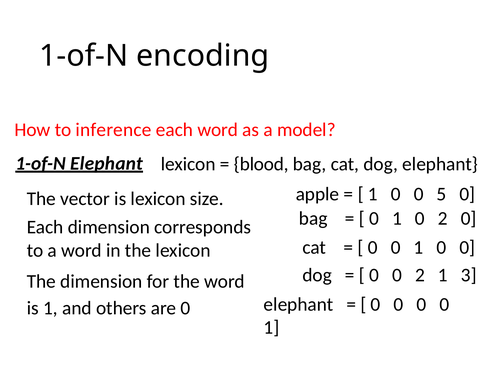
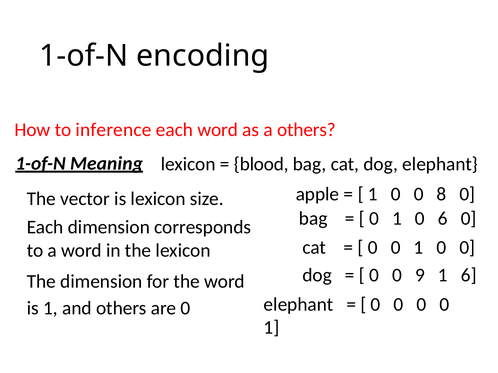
a model: model -> others
1-of-N Elephant: Elephant -> Meaning
5: 5 -> 8
1 0 2: 2 -> 6
0 0 2: 2 -> 9
1 3: 3 -> 6
